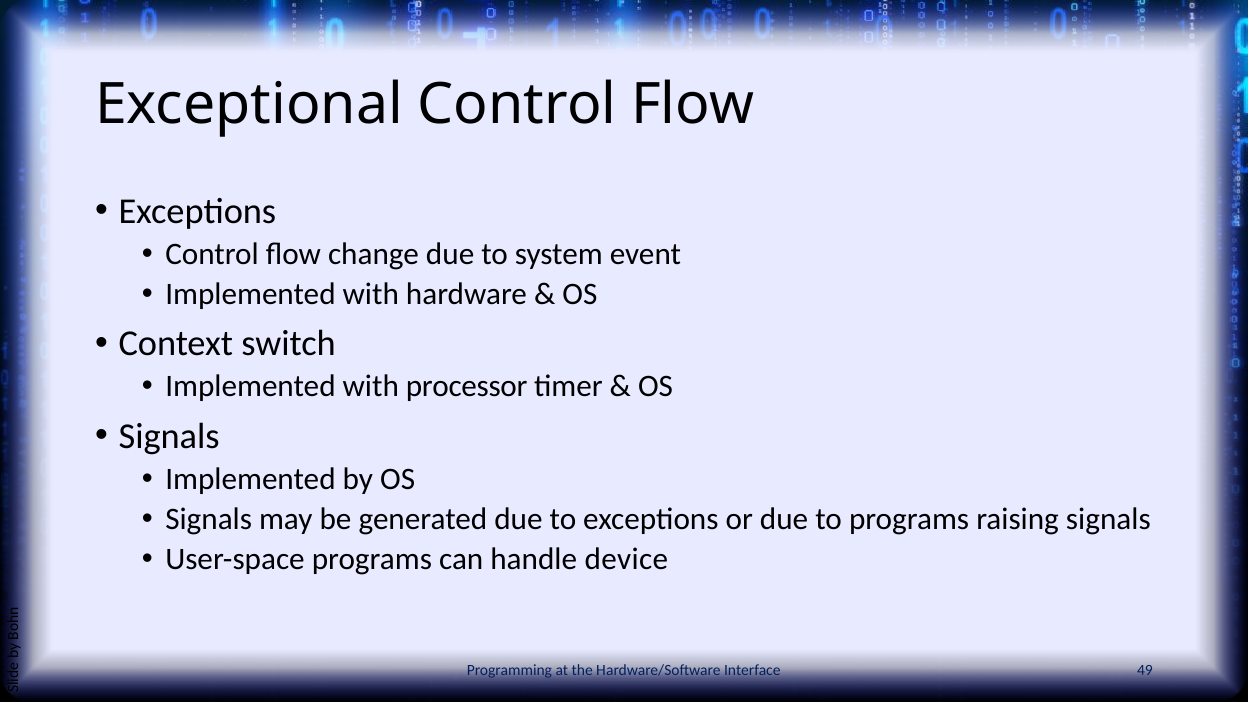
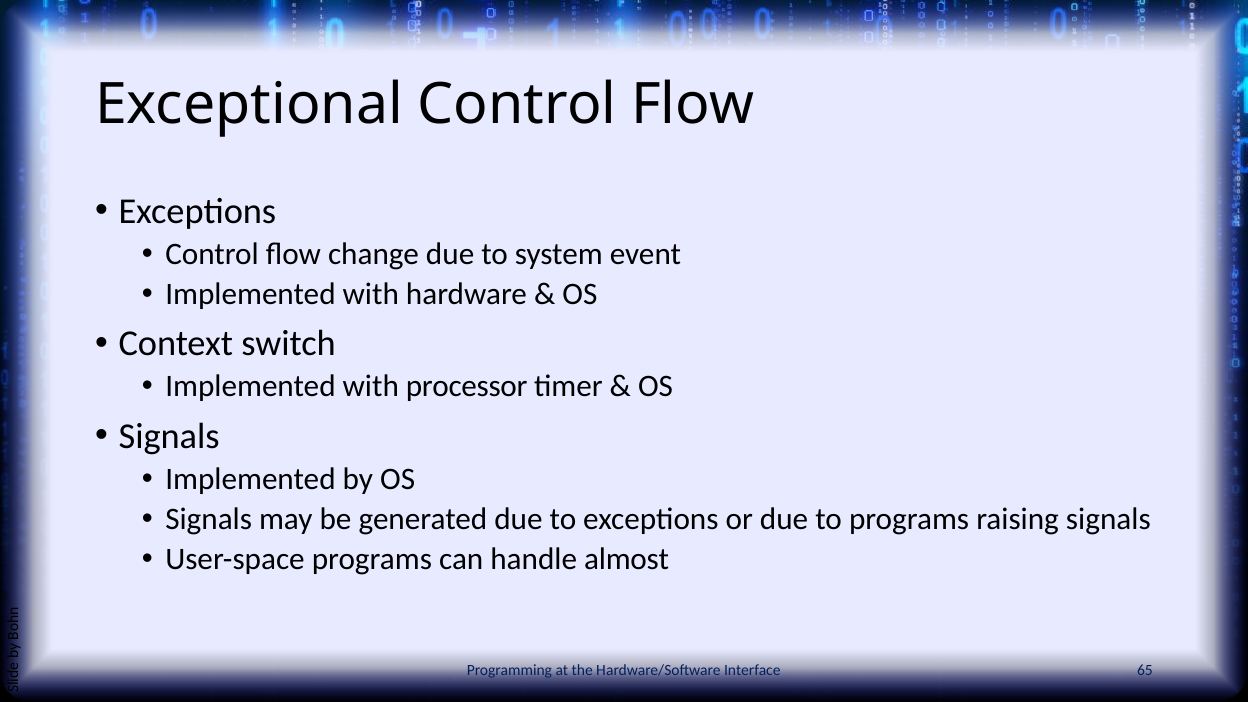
device: device -> almost
49: 49 -> 65
